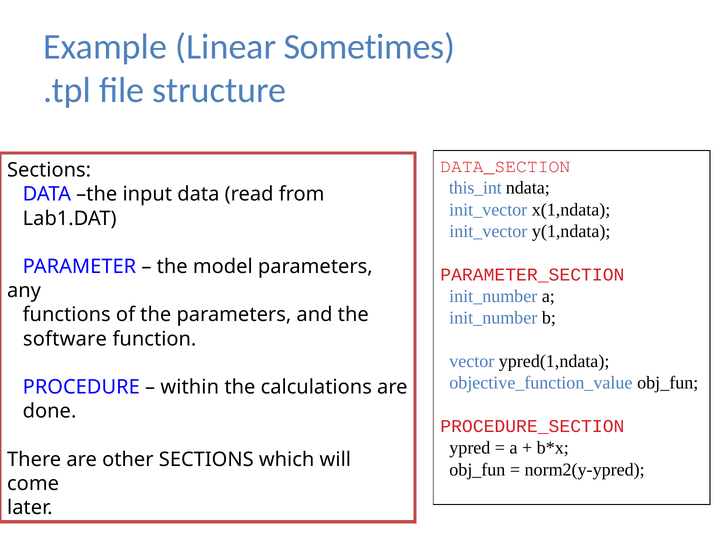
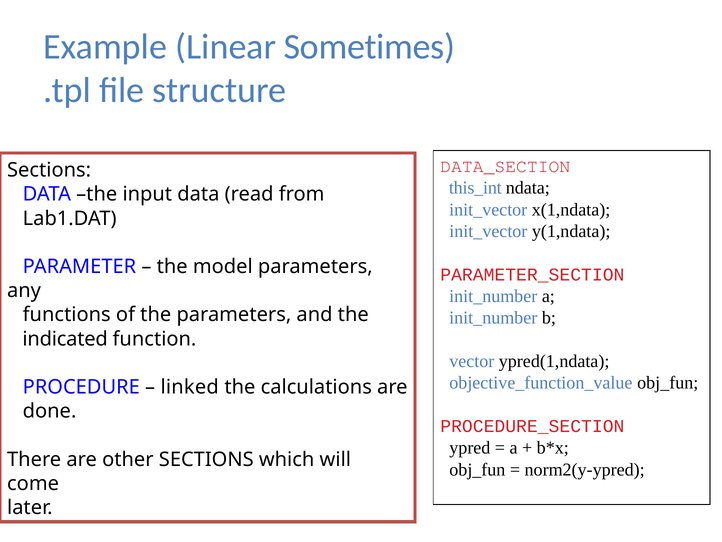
software: software -> indicated
within: within -> linked
